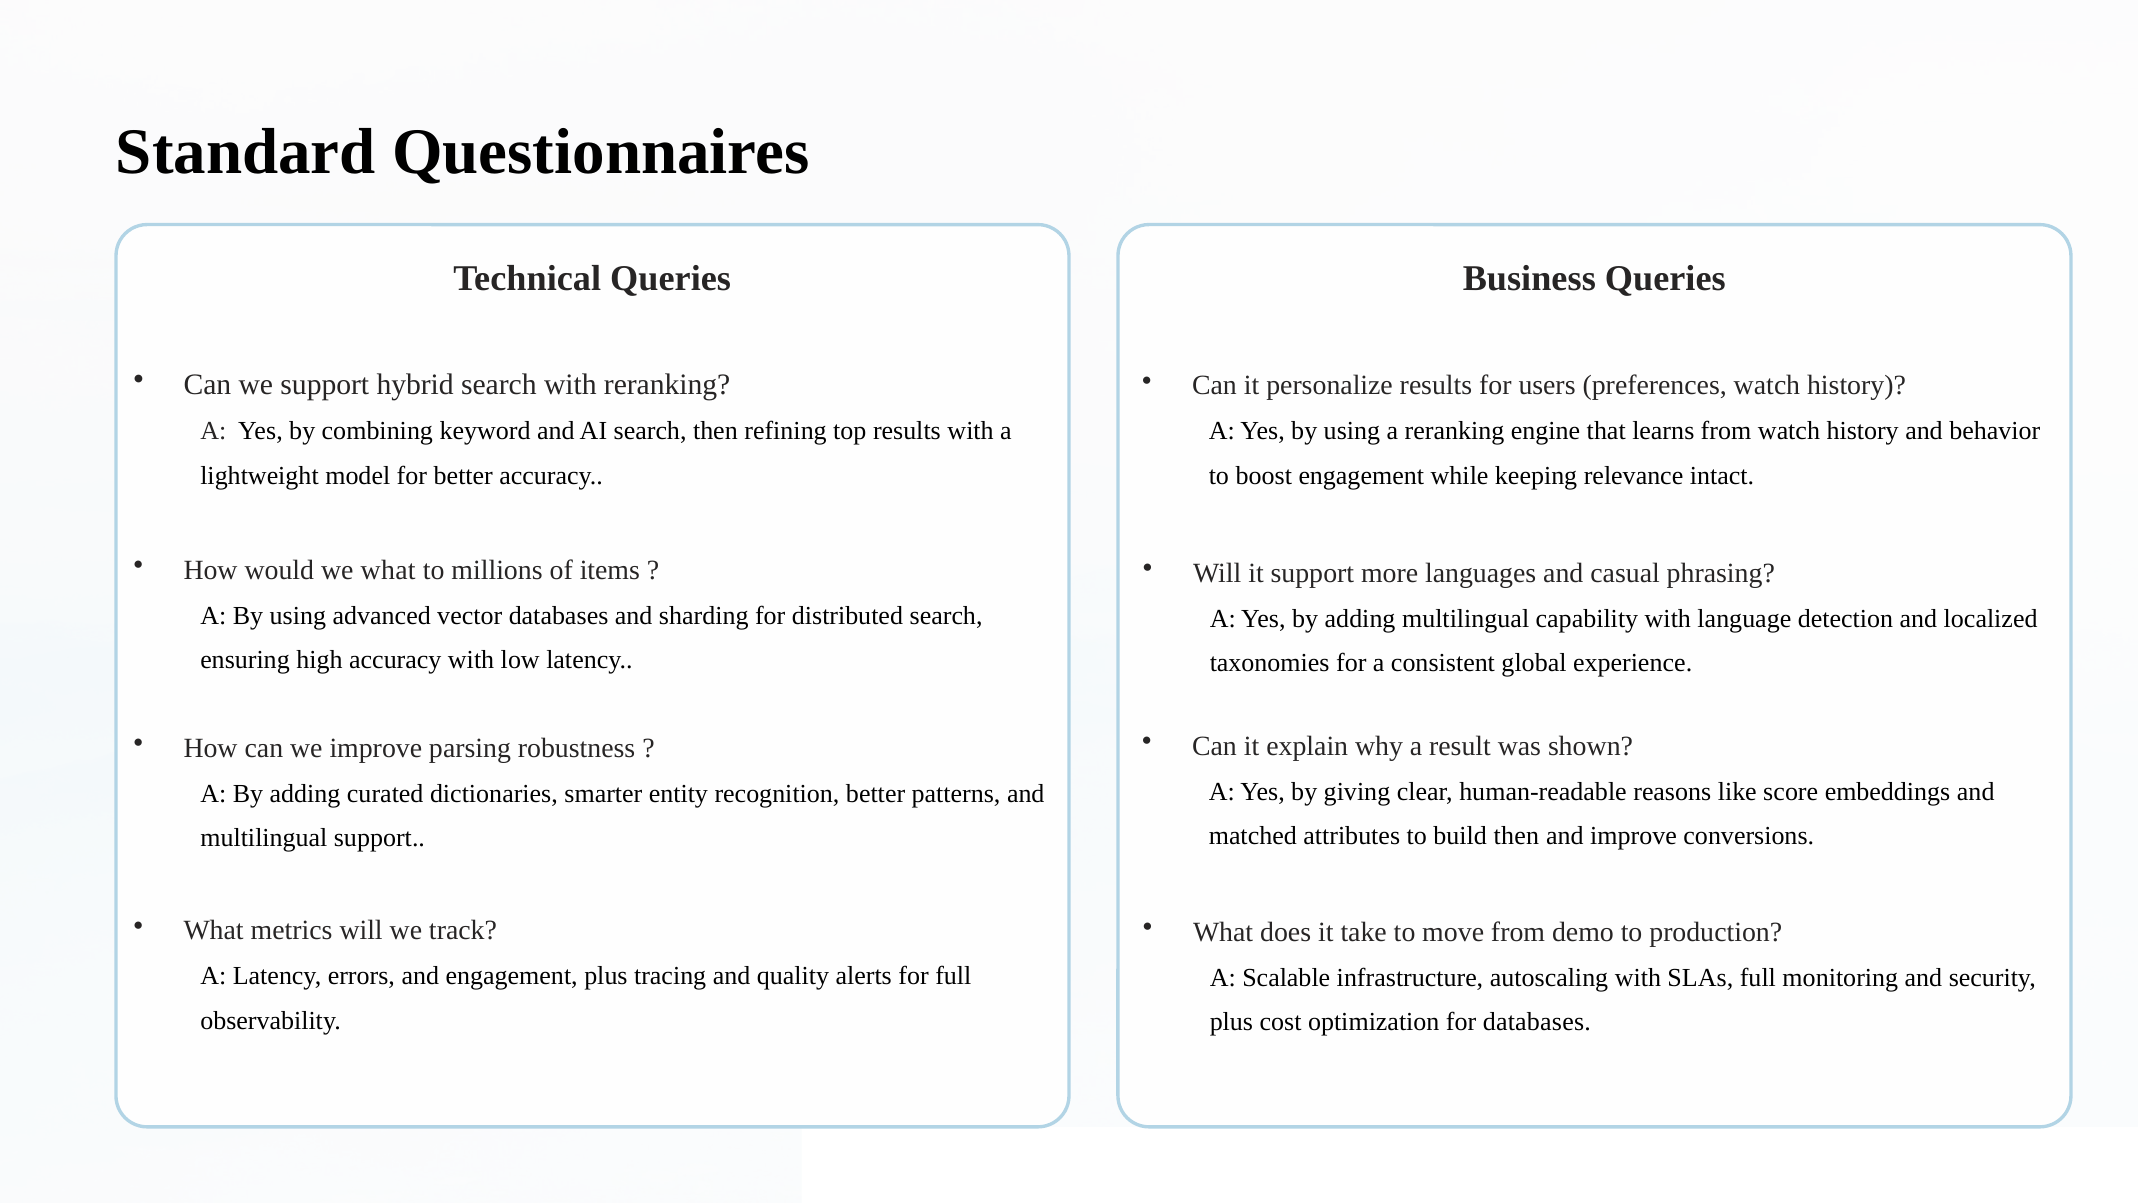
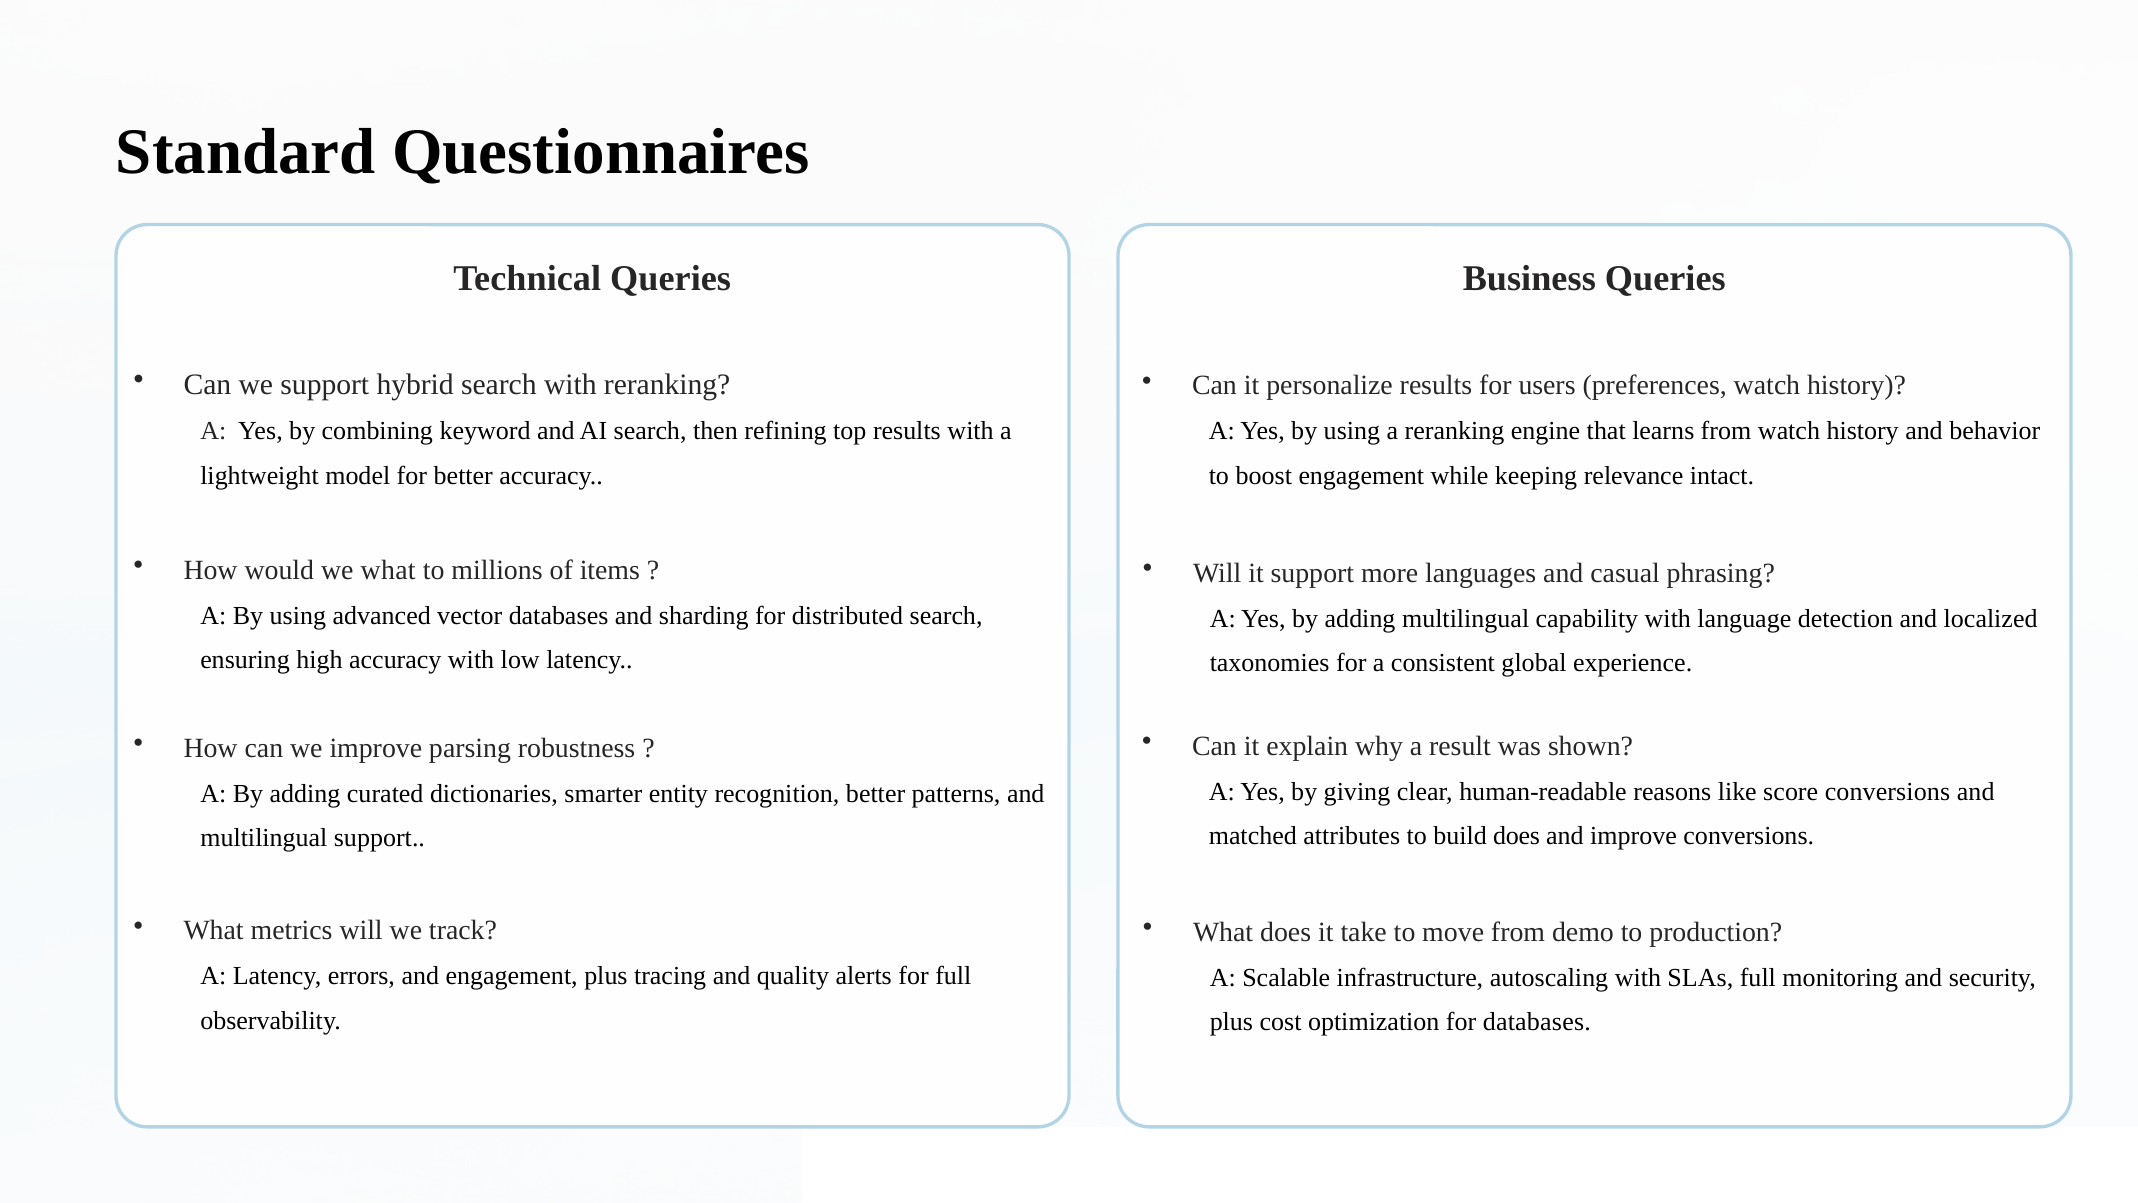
score embeddings: embeddings -> conversions
build then: then -> does
